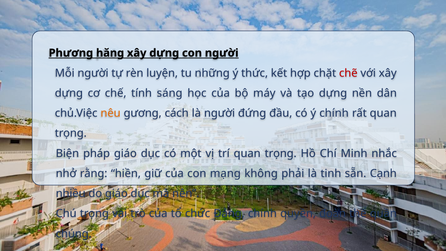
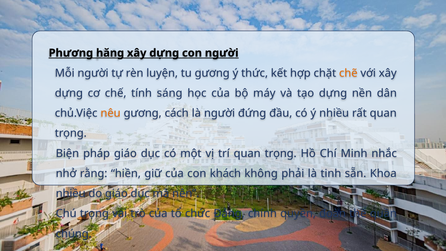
tu những: những -> gương
chẽ colour: red -> orange
ý chính: chính -> nhiều
mạng: mạng -> khách
Cạnh: Cạnh -> Khoa
